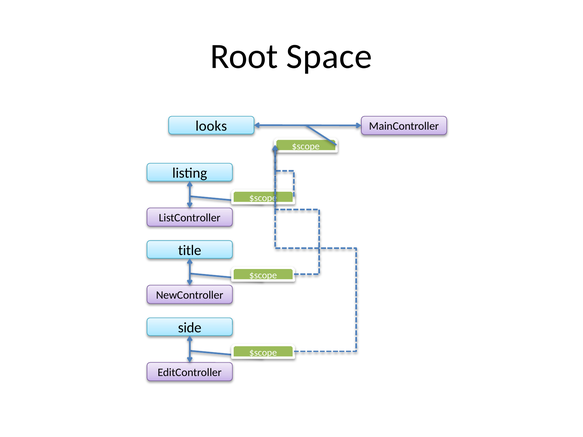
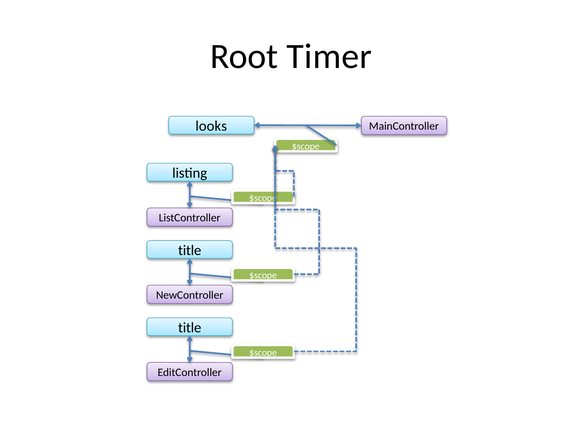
Space: Space -> Timer
side at (190, 328): side -> title
